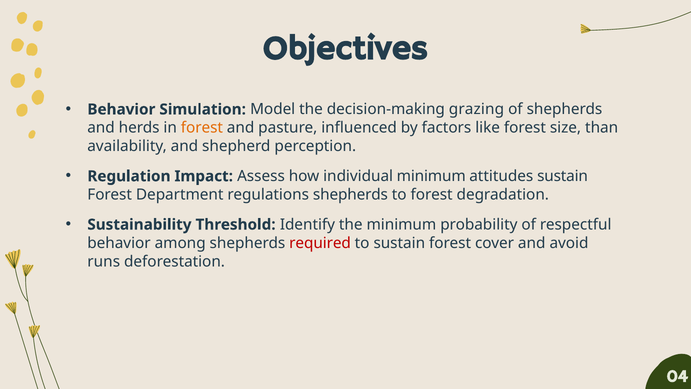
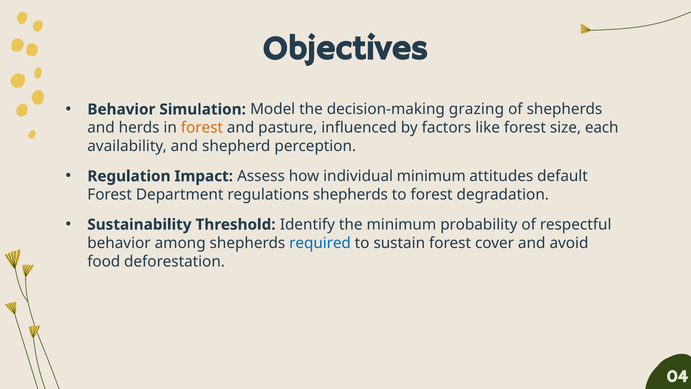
than: than -> each
attitudes sustain: sustain -> default
required colour: red -> blue
runs: runs -> food
